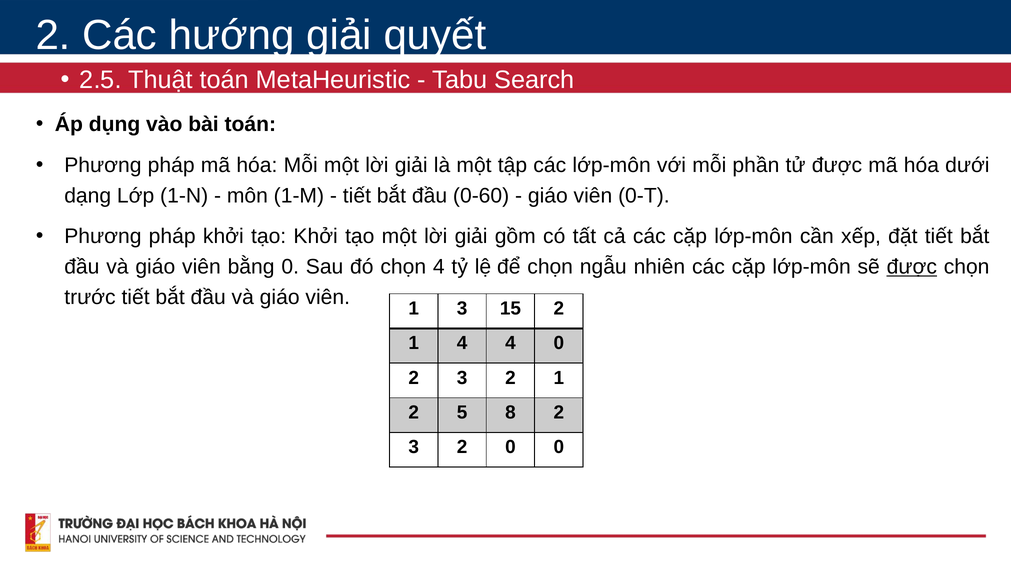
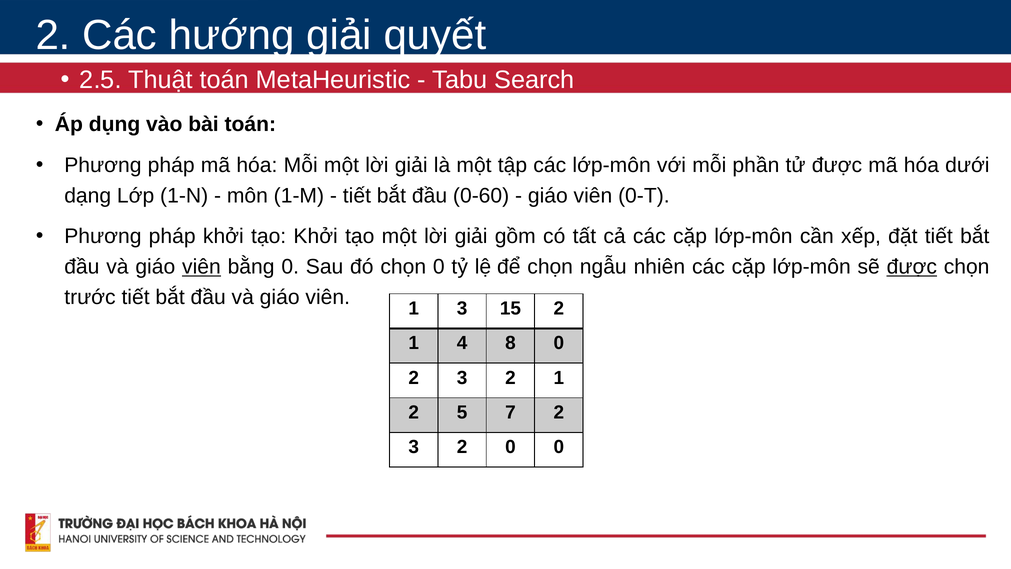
viên at (201, 267) underline: none -> present
chọn 4: 4 -> 0
4 4: 4 -> 8
8: 8 -> 7
